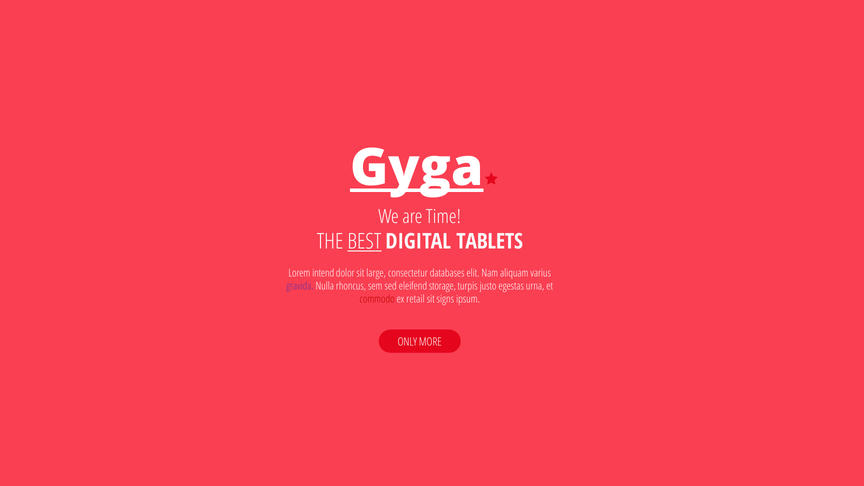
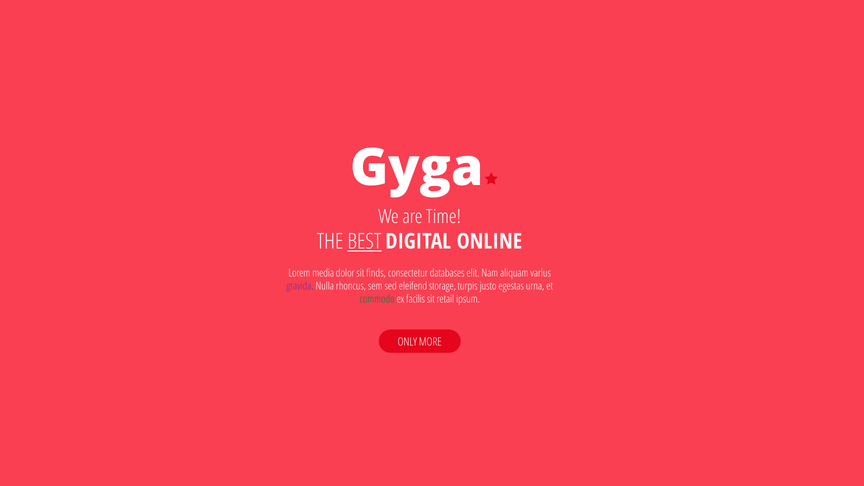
Gyga underline: present -> none
TABLETS: TABLETS -> ONLINE
intend: intend -> media
large: large -> finds
commodo colour: red -> green
retail: retail -> facilis
signs: signs -> retail
